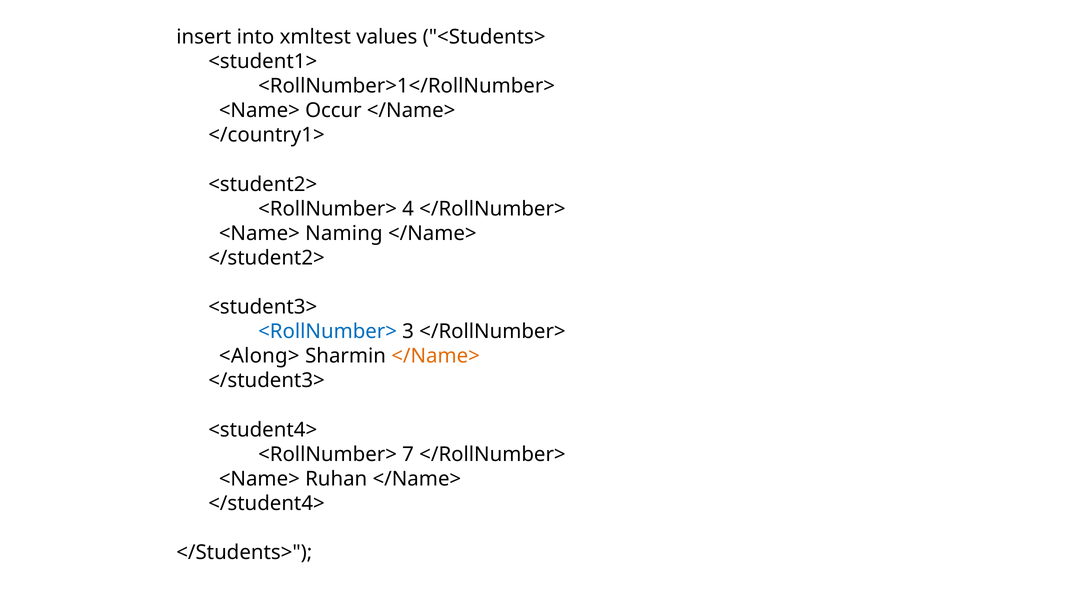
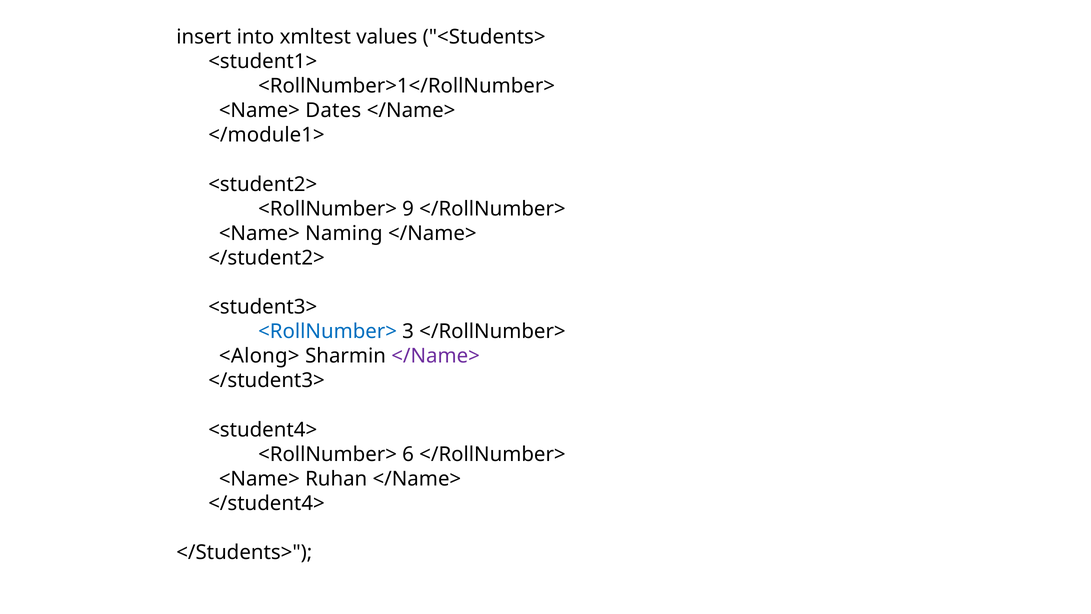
Occur: Occur -> Dates
</country1>: </country1> -> </module1>
4: 4 -> 9
</Name> at (436, 356) colour: orange -> purple
7: 7 -> 6
